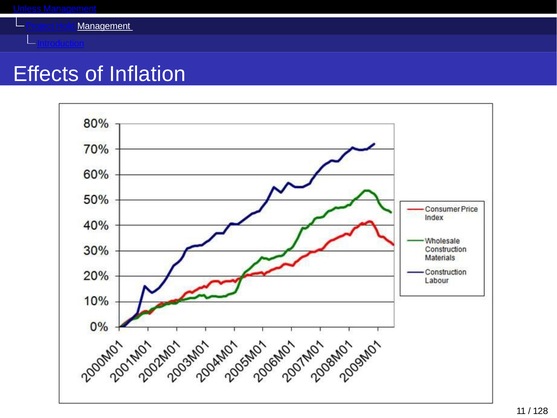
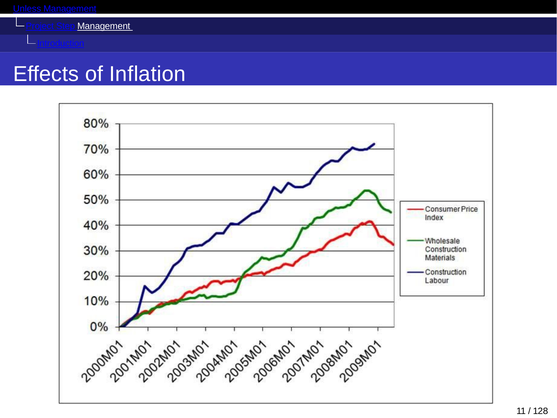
Hold: Hold -> Step
